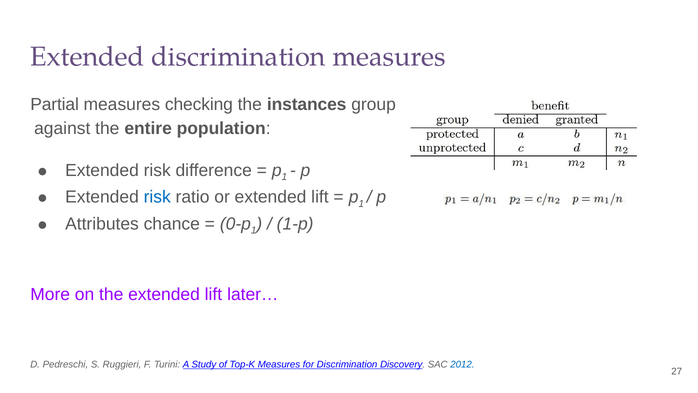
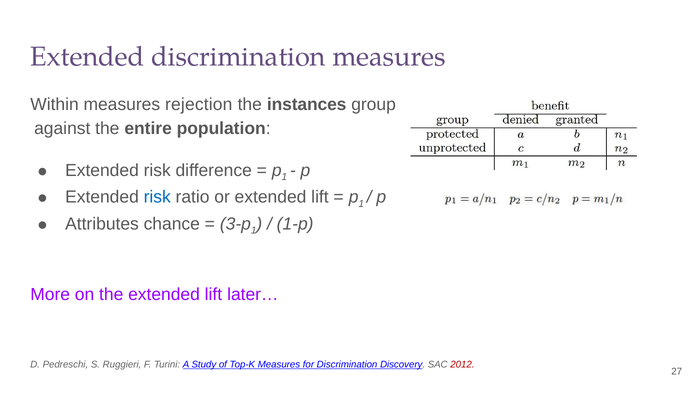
Partial: Partial -> Within
checking: checking -> rejection
0-p: 0-p -> 3-p
2012 colour: blue -> red
